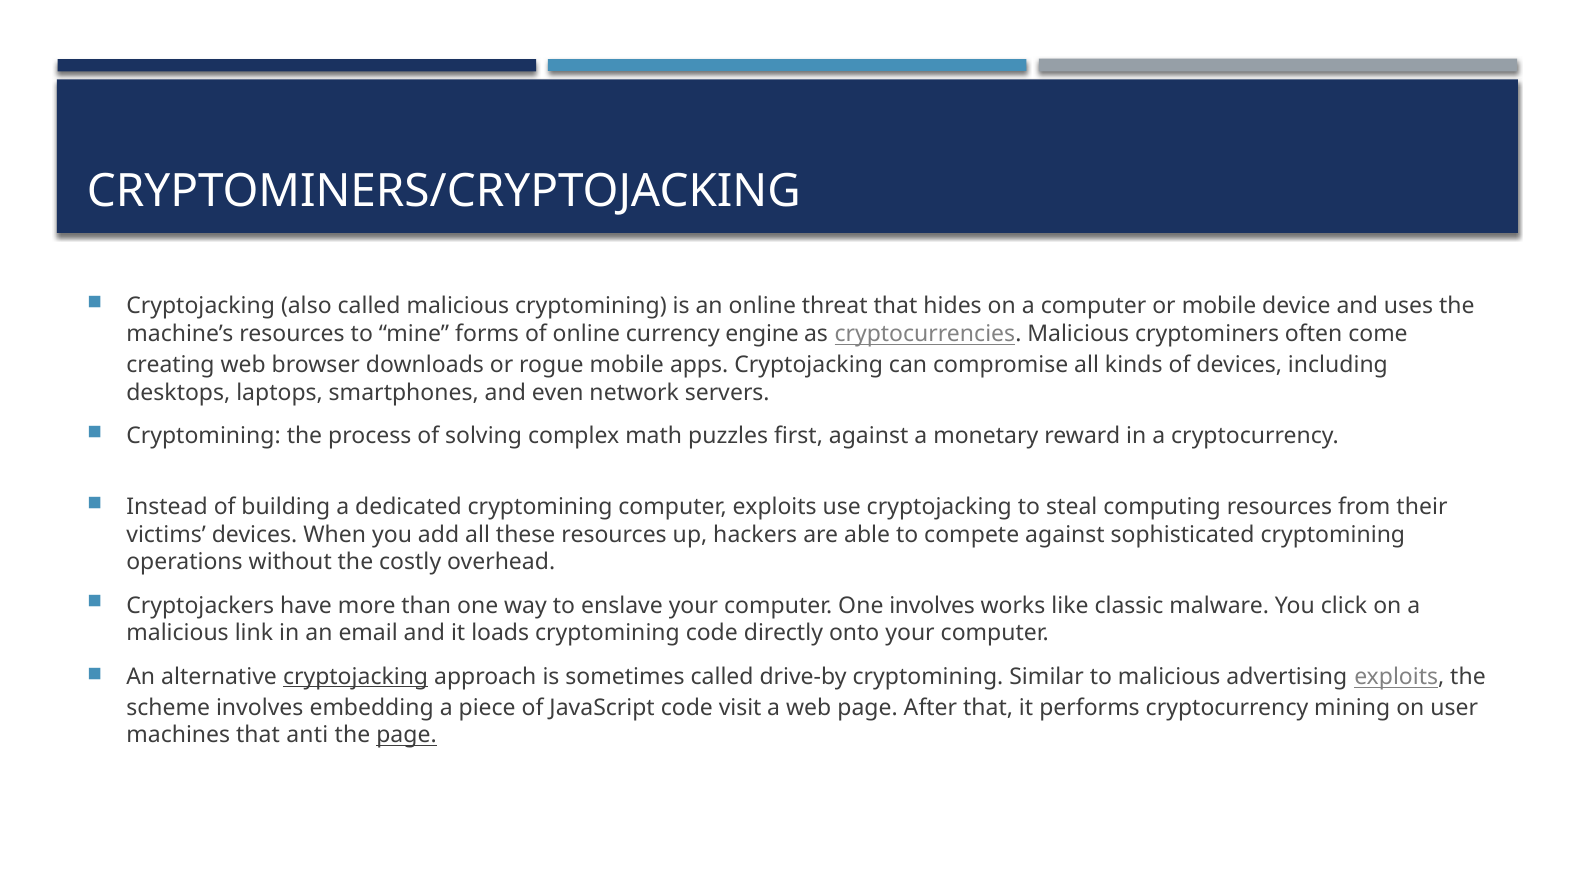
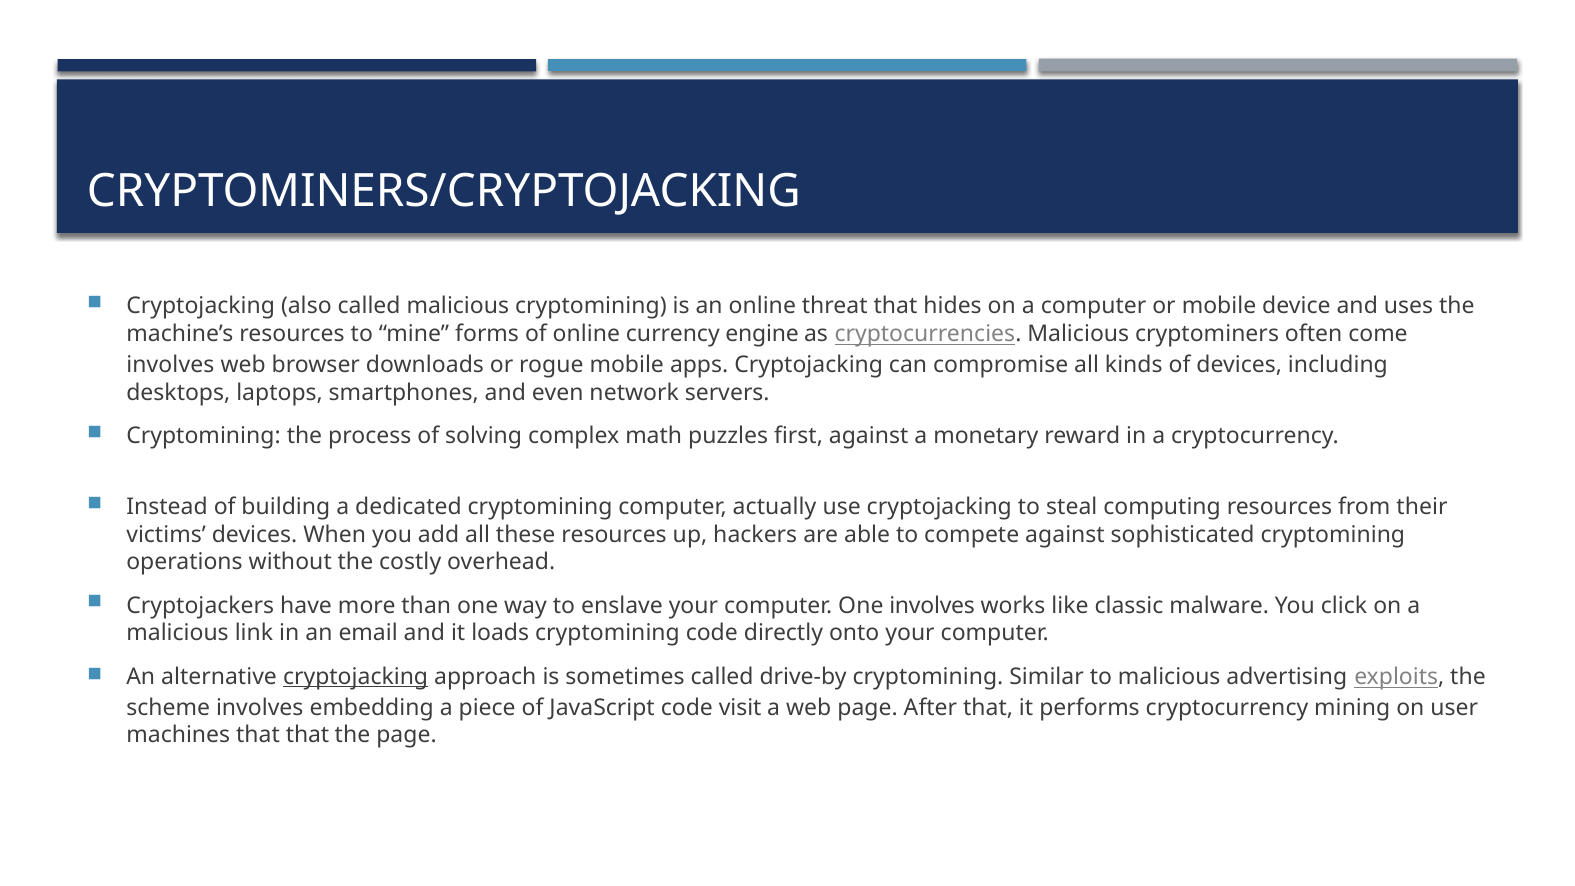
creating at (170, 365): creating -> involves
computer exploits: exploits -> actually
that anti: anti -> that
page at (406, 735) underline: present -> none
